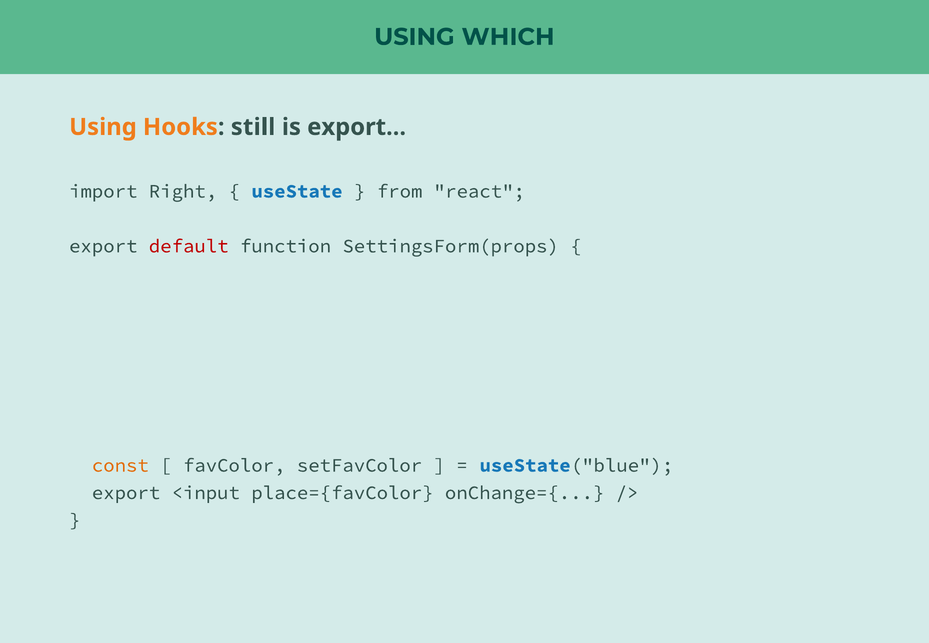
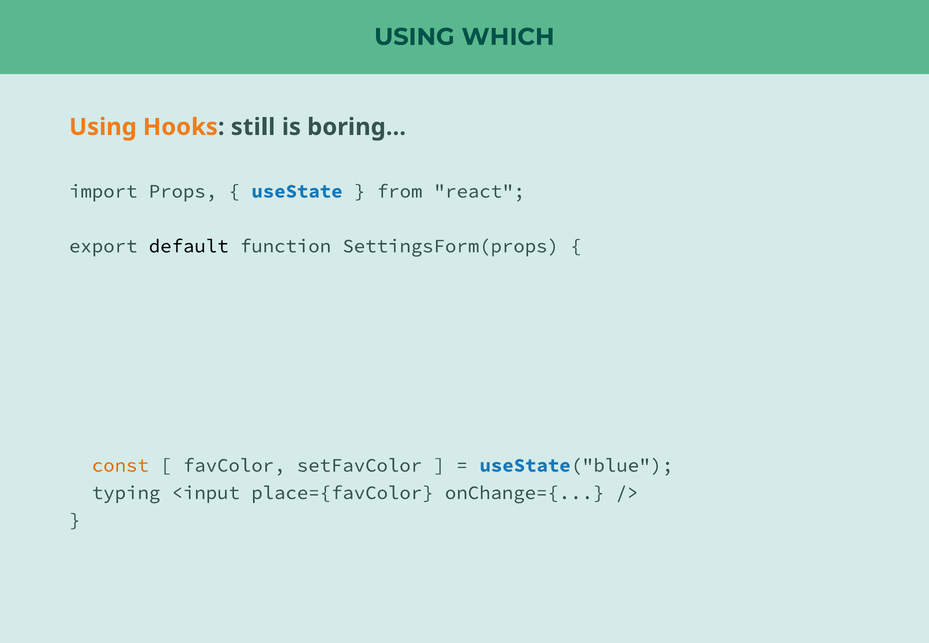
is export: export -> boring
Right: Right -> Props
default colour: red -> black
export at (126, 493): export -> typing
